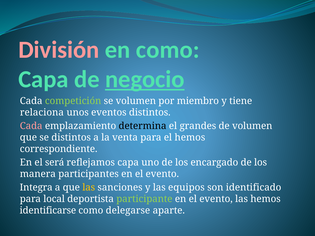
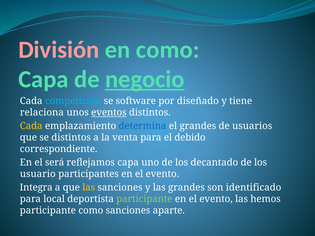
competición colour: light green -> light blue
se volumen: volumen -> software
miembro: miembro -> diseñado
eventos underline: none -> present
Cada at (31, 126) colour: pink -> yellow
determina colour: black -> blue
de volumen: volumen -> usuarios
el hemos: hemos -> debido
encargado: encargado -> decantado
manera: manera -> usuario
las equipos: equipos -> grandes
identificarse at (48, 211): identificarse -> participante
como delegarse: delegarse -> sanciones
